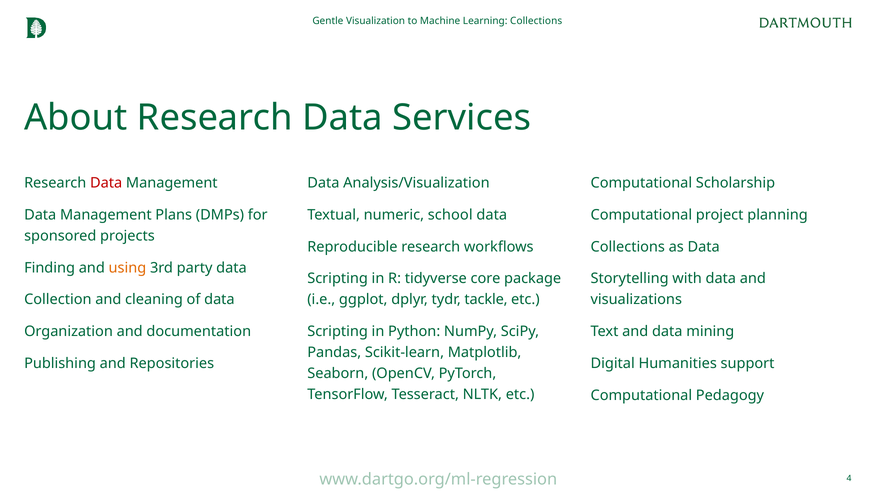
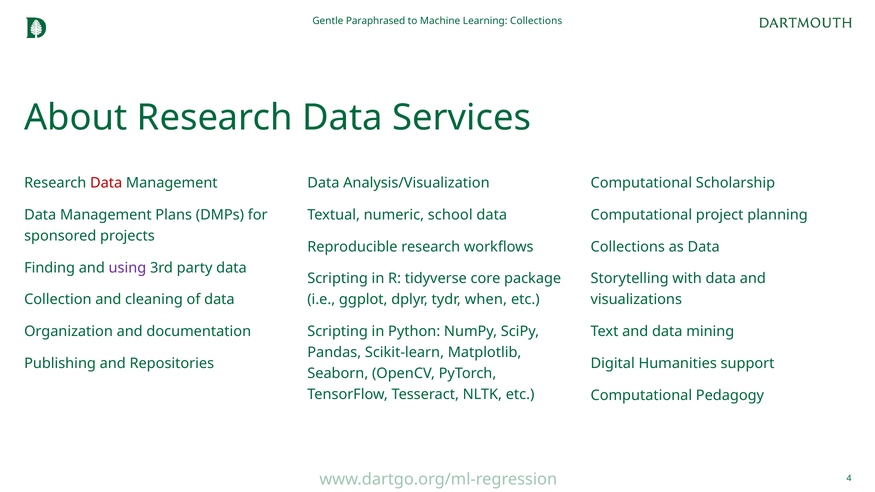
Visualization: Visualization -> Paraphrased
using colour: orange -> purple
tackle: tackle -> when
